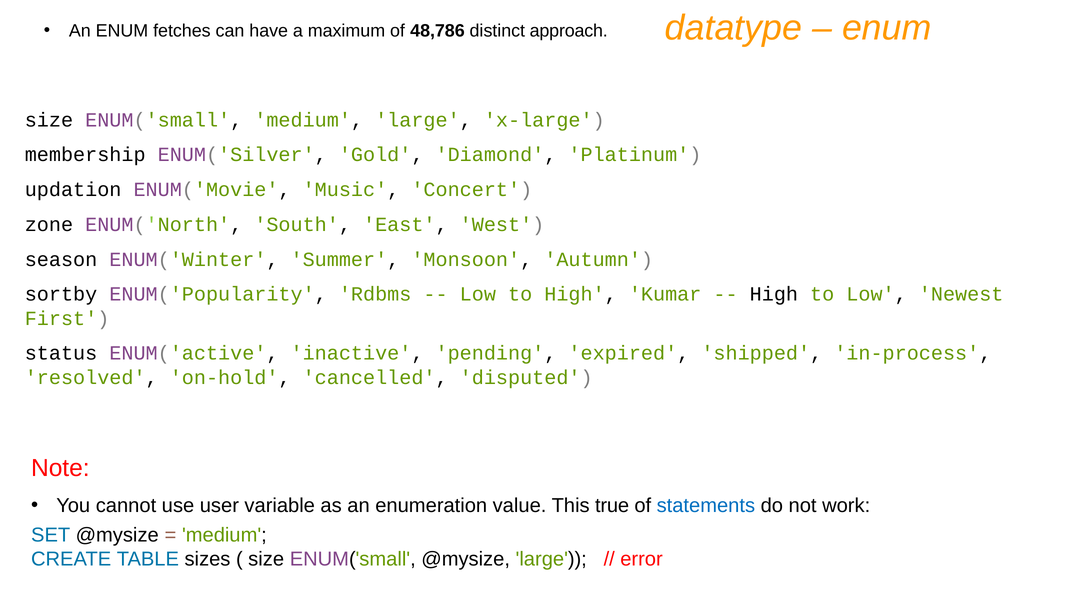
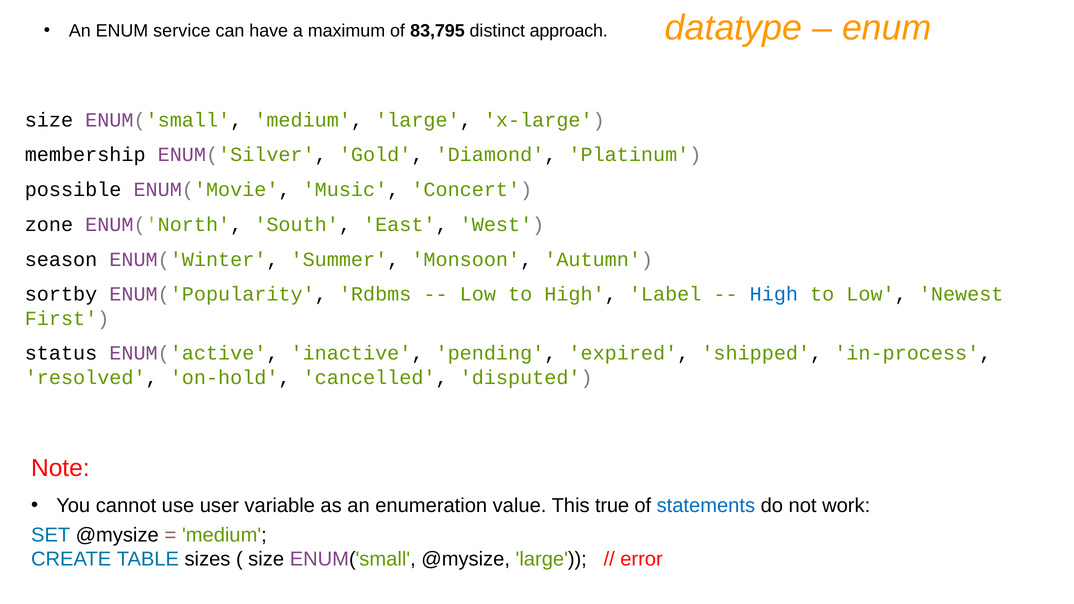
fetches: fetches -> service
48,786: 48,786 -> 83,795
updation: updation -> possible
Kumar: Kumar -> Label
High at (774, 294) colour: black -> blue
